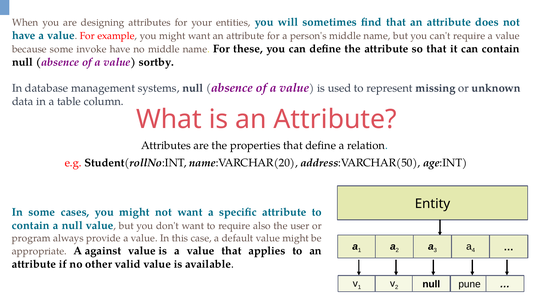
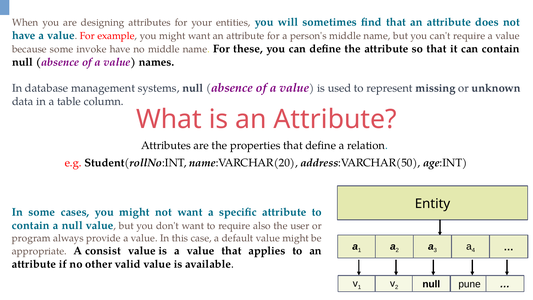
sortby: sortby -> names
against: against -> consist
